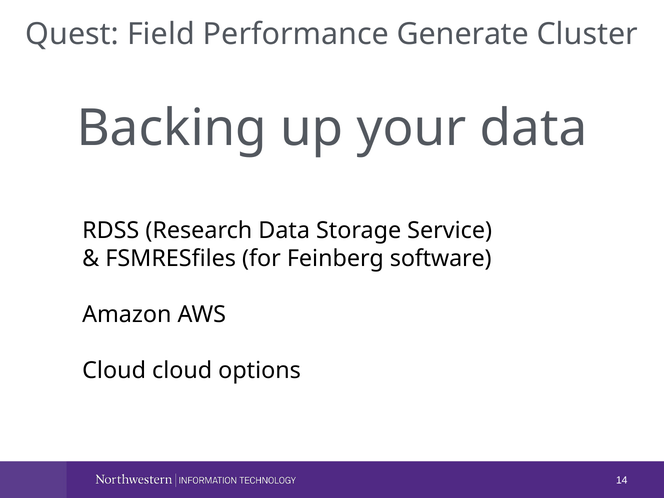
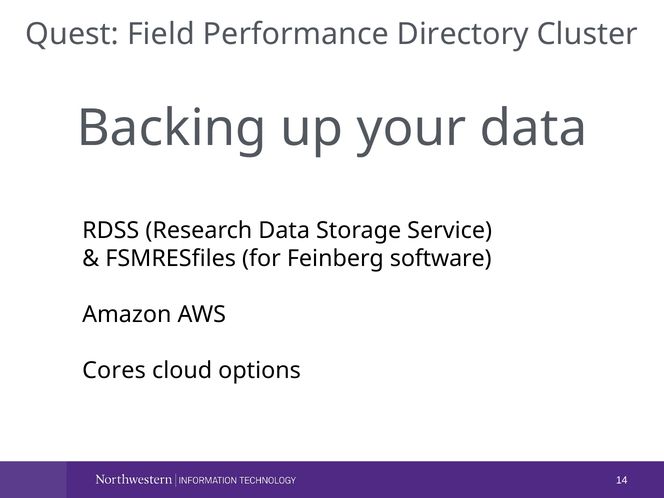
Generate: Generate -> Directory
Cloud at (114, 371): Cloud -> Cores
